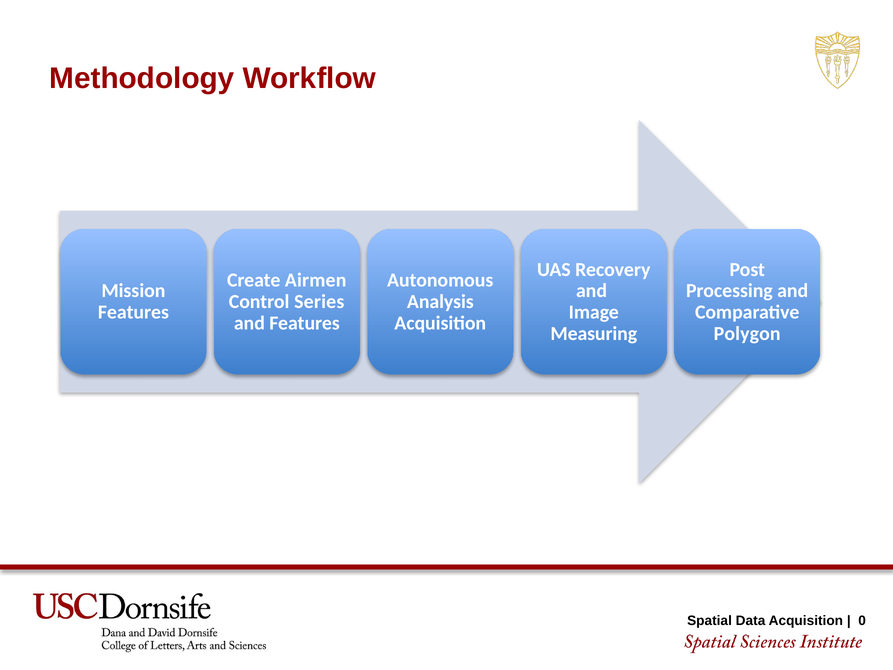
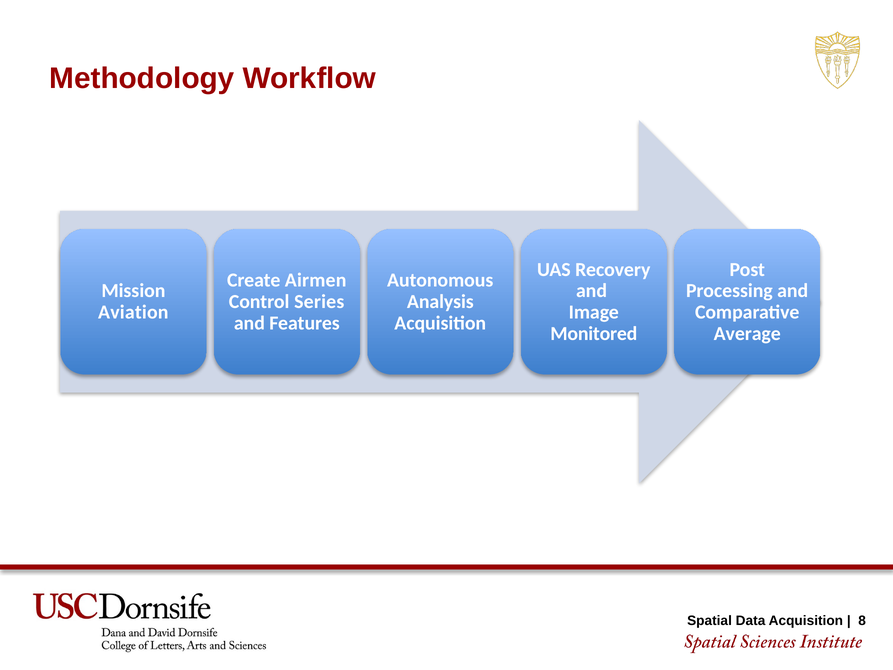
Features at (133, 312): Features -> Aviation
Measuring: Measuring -> Monitored
Polygon: Polygon -> Average
0: 0 -> 8
